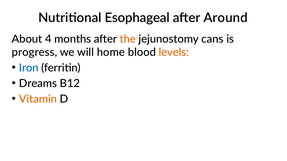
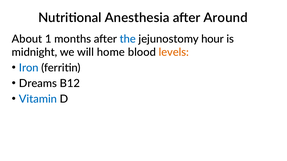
Esophageal: Esophageal -> Anesthesia
4: 4 -> 1
the colour: orange -> blue
cans: cans -> hour
progress: progress -> midnight
Vitamin colour: orange -> blue
